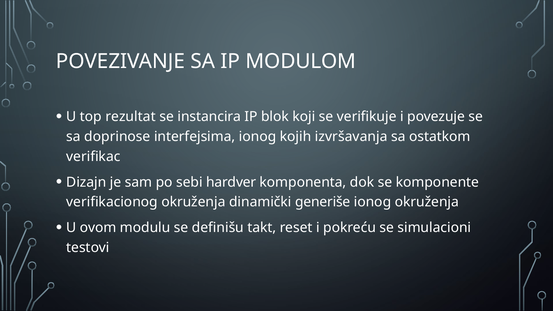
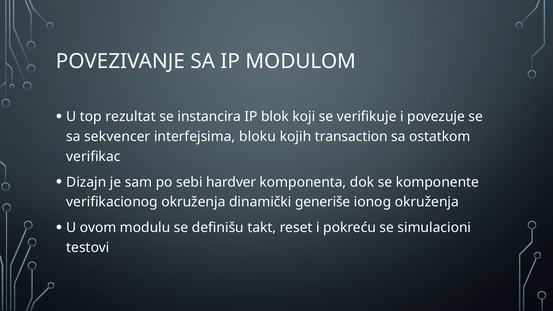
doprinose: doprinose -> sekvencer
interfejsima ionog: ionog -> bloku
izvršavanja: izvršavanja -> transaction
